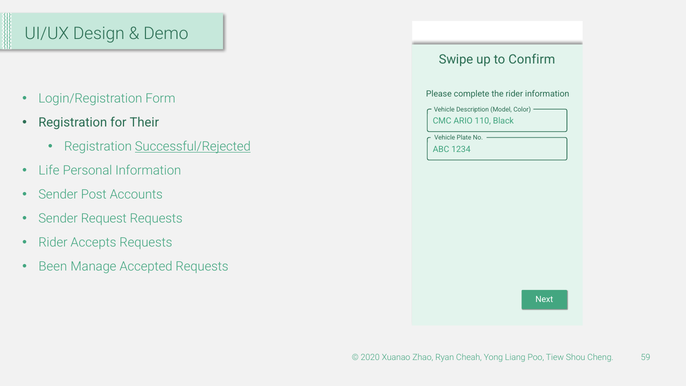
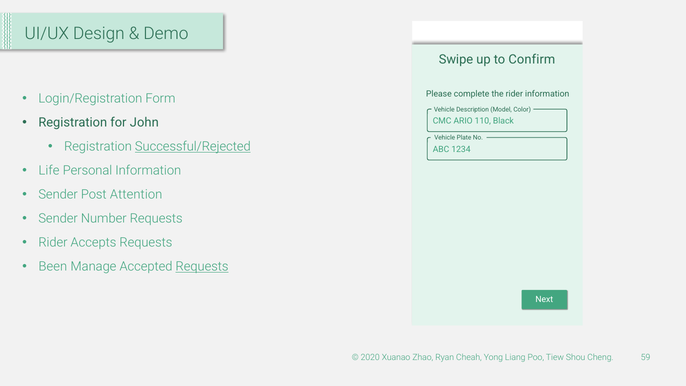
Their: Their -> John
Accounts: Accounts -> Attention
Request: Request -> Number
Requests at (202, 267) underline: none -> present
